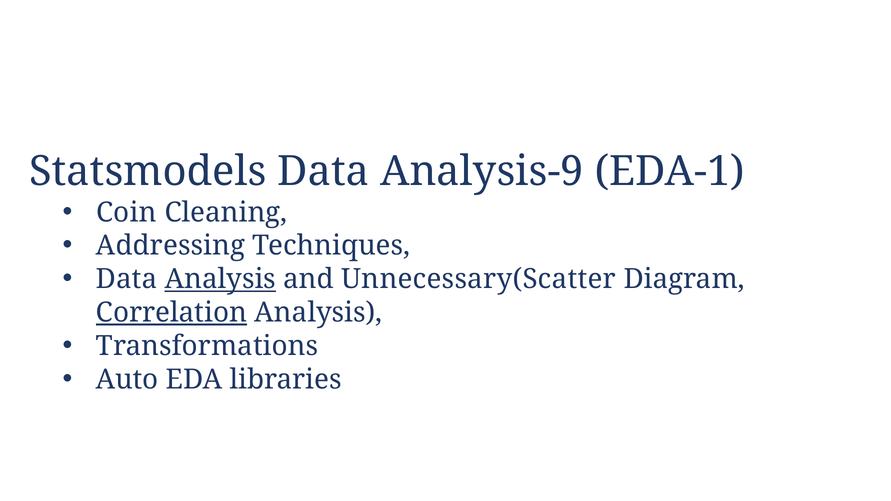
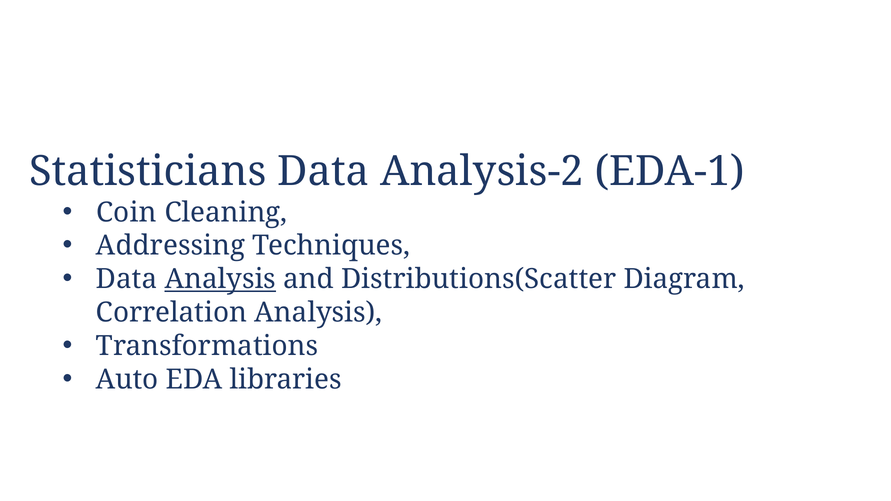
Statsmodels: Statsmodels -> Statisticians
Analysis-9: Analysis-9 -> Analysis-2
Unnecessary(Scatter: Unnecessary(Scatter -> Distributions(Scatter
Correlation underline: present -> none
